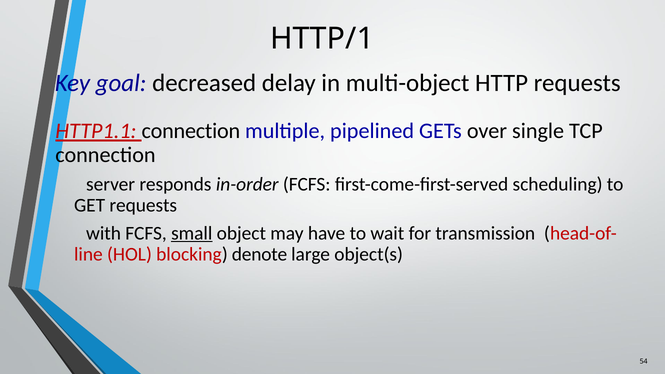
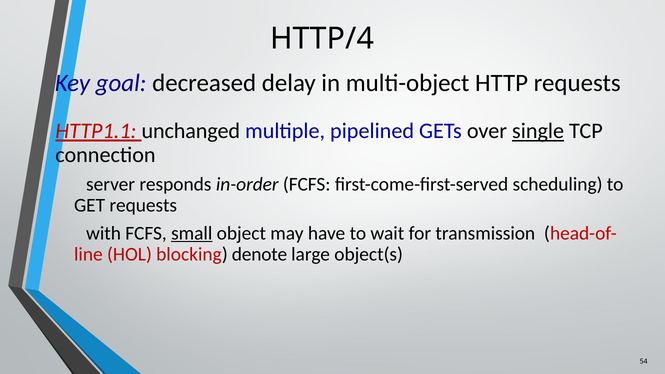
HTTP/1: HTTP/1 -> HTTP/4
connection at (191, 131): connection -> unchanged
single underline: none -> present
